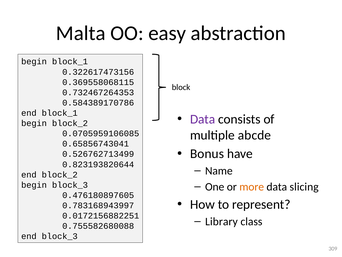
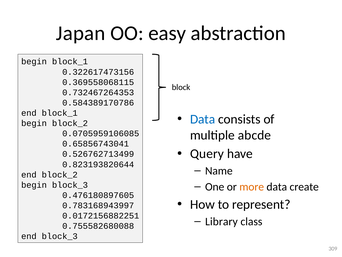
Malta: Malta -> Japan
Data at (203, 119) colour: purple -> blue
Bonus: Bonus -> Query
slicing: slicing -> create
